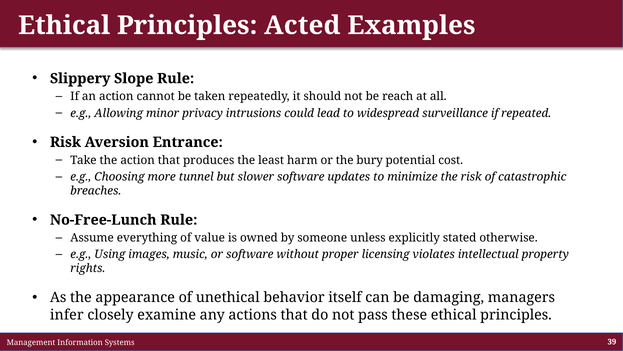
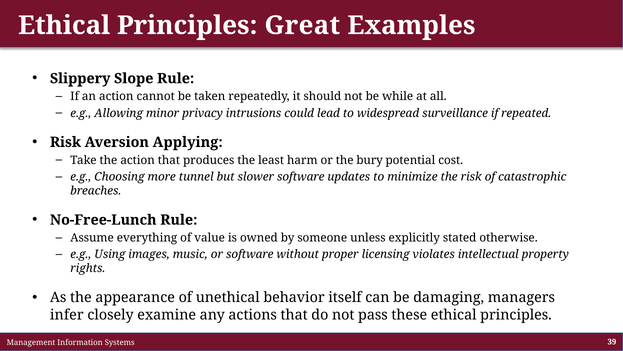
Acted: Acted -> Great
reach: reach -> while
Entrance: Entrance -> Applying
